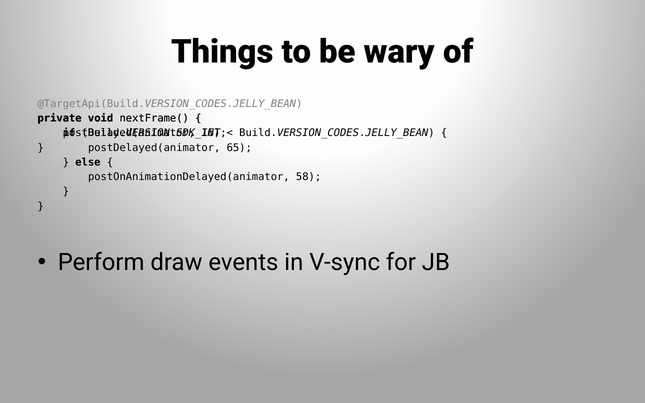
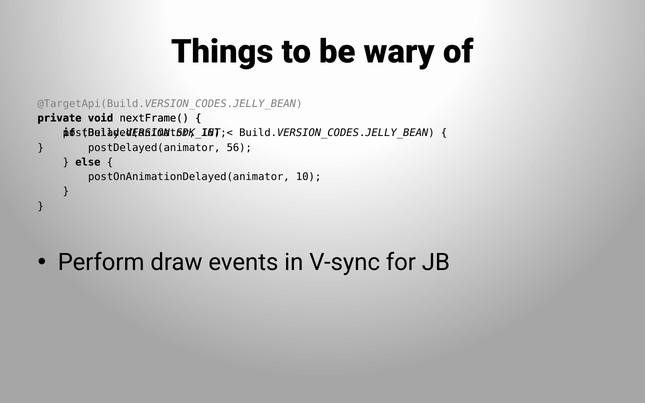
65: 65 -> 56
58: 58 -> 10
